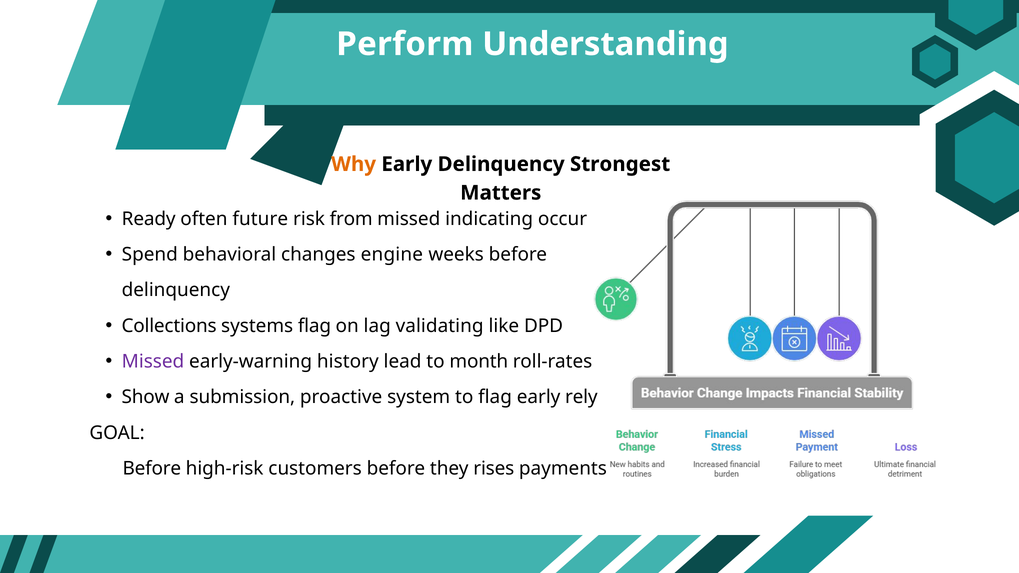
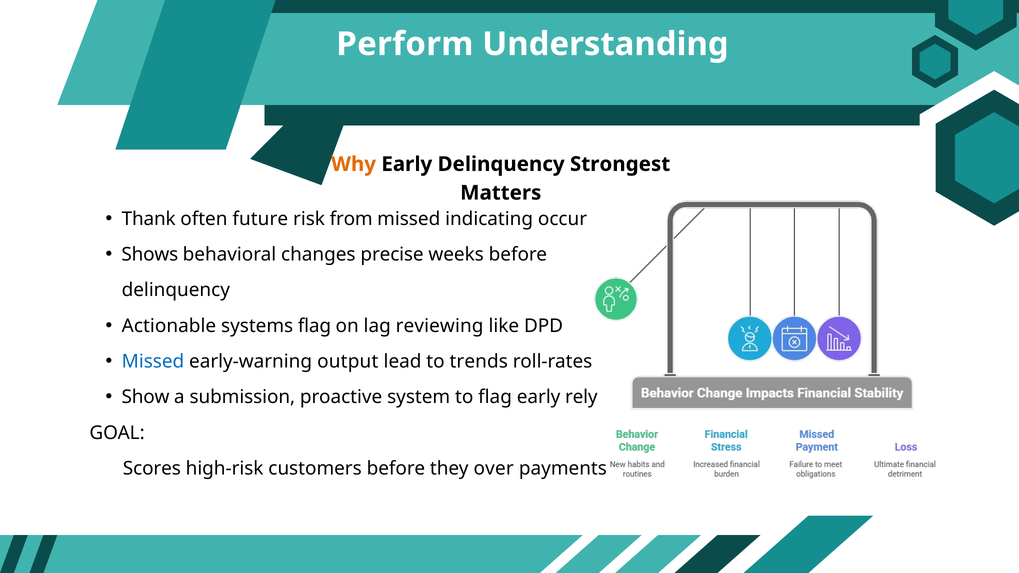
Ready: Ready -> Thank
Spend: Spend -> Shows
engine: engine -> precise
Collections: Collections -> Actionable
validating: validating -> reviewing
Missed at (153, 362) colour: purple -> blue
history: history -> output
month: month -> trends
Before at (152, 469): Before -> Scores
rises: rises -> over
